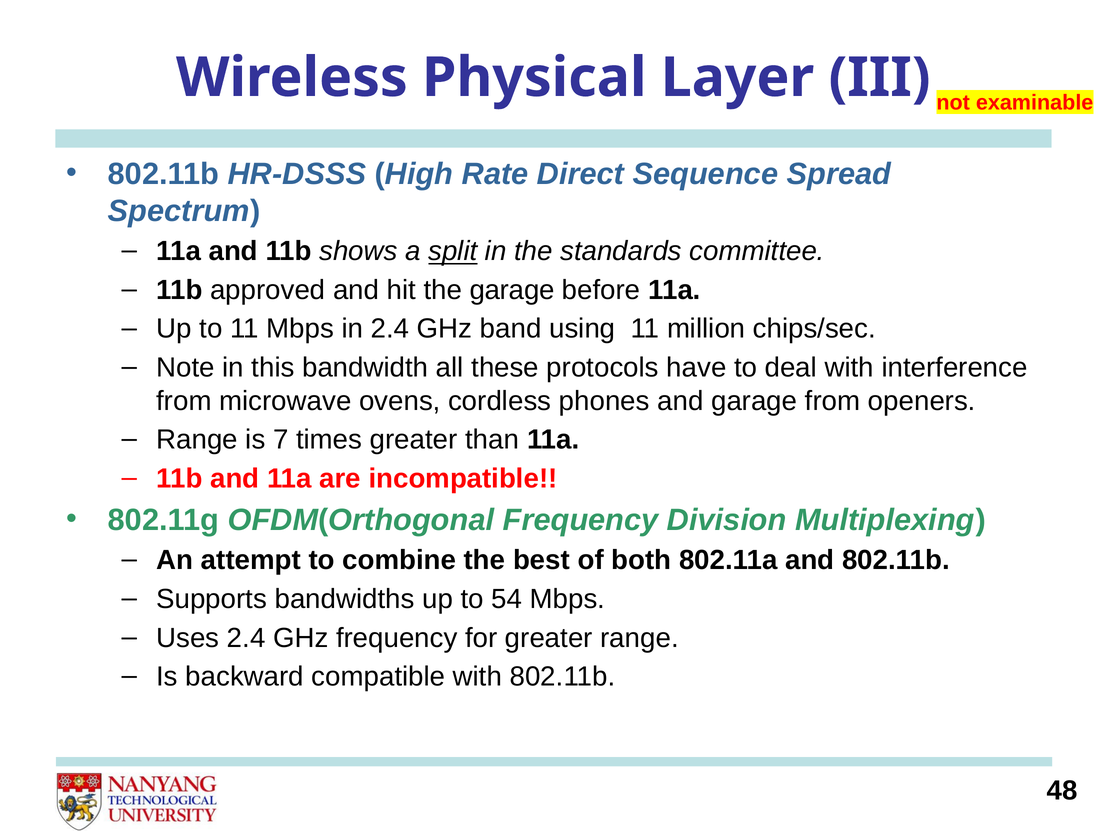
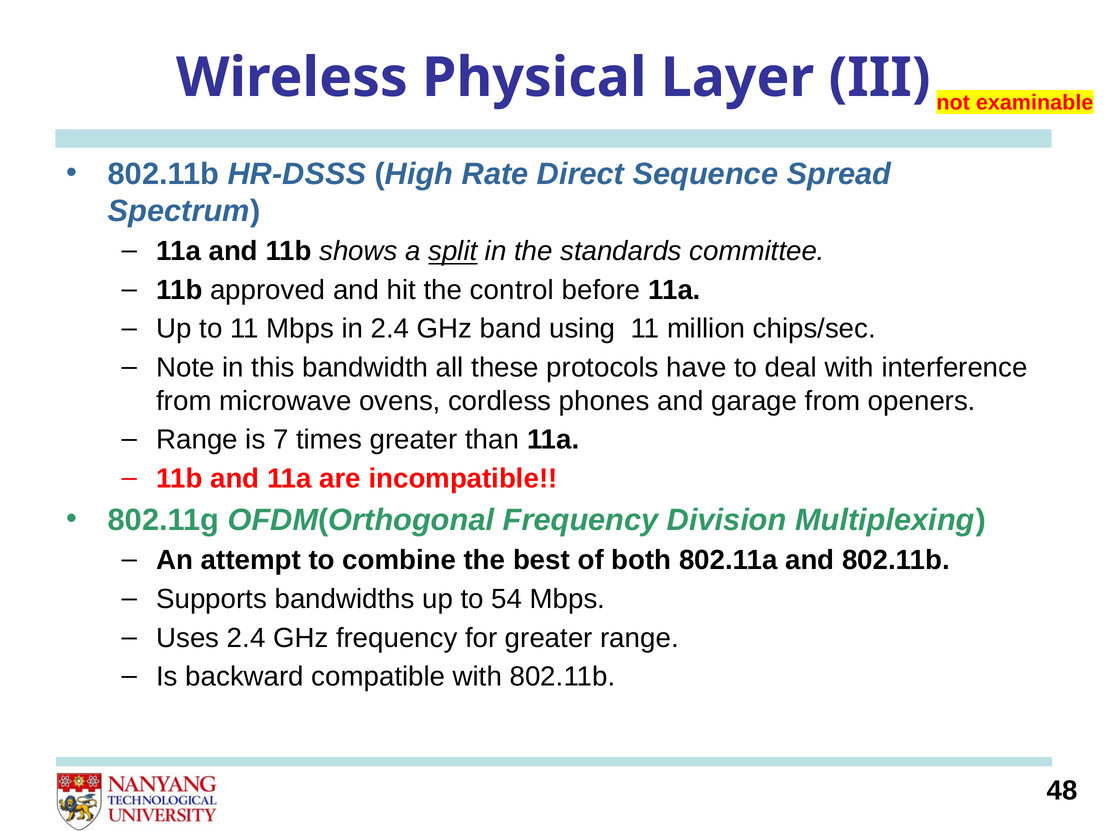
the garage: garage -> control
